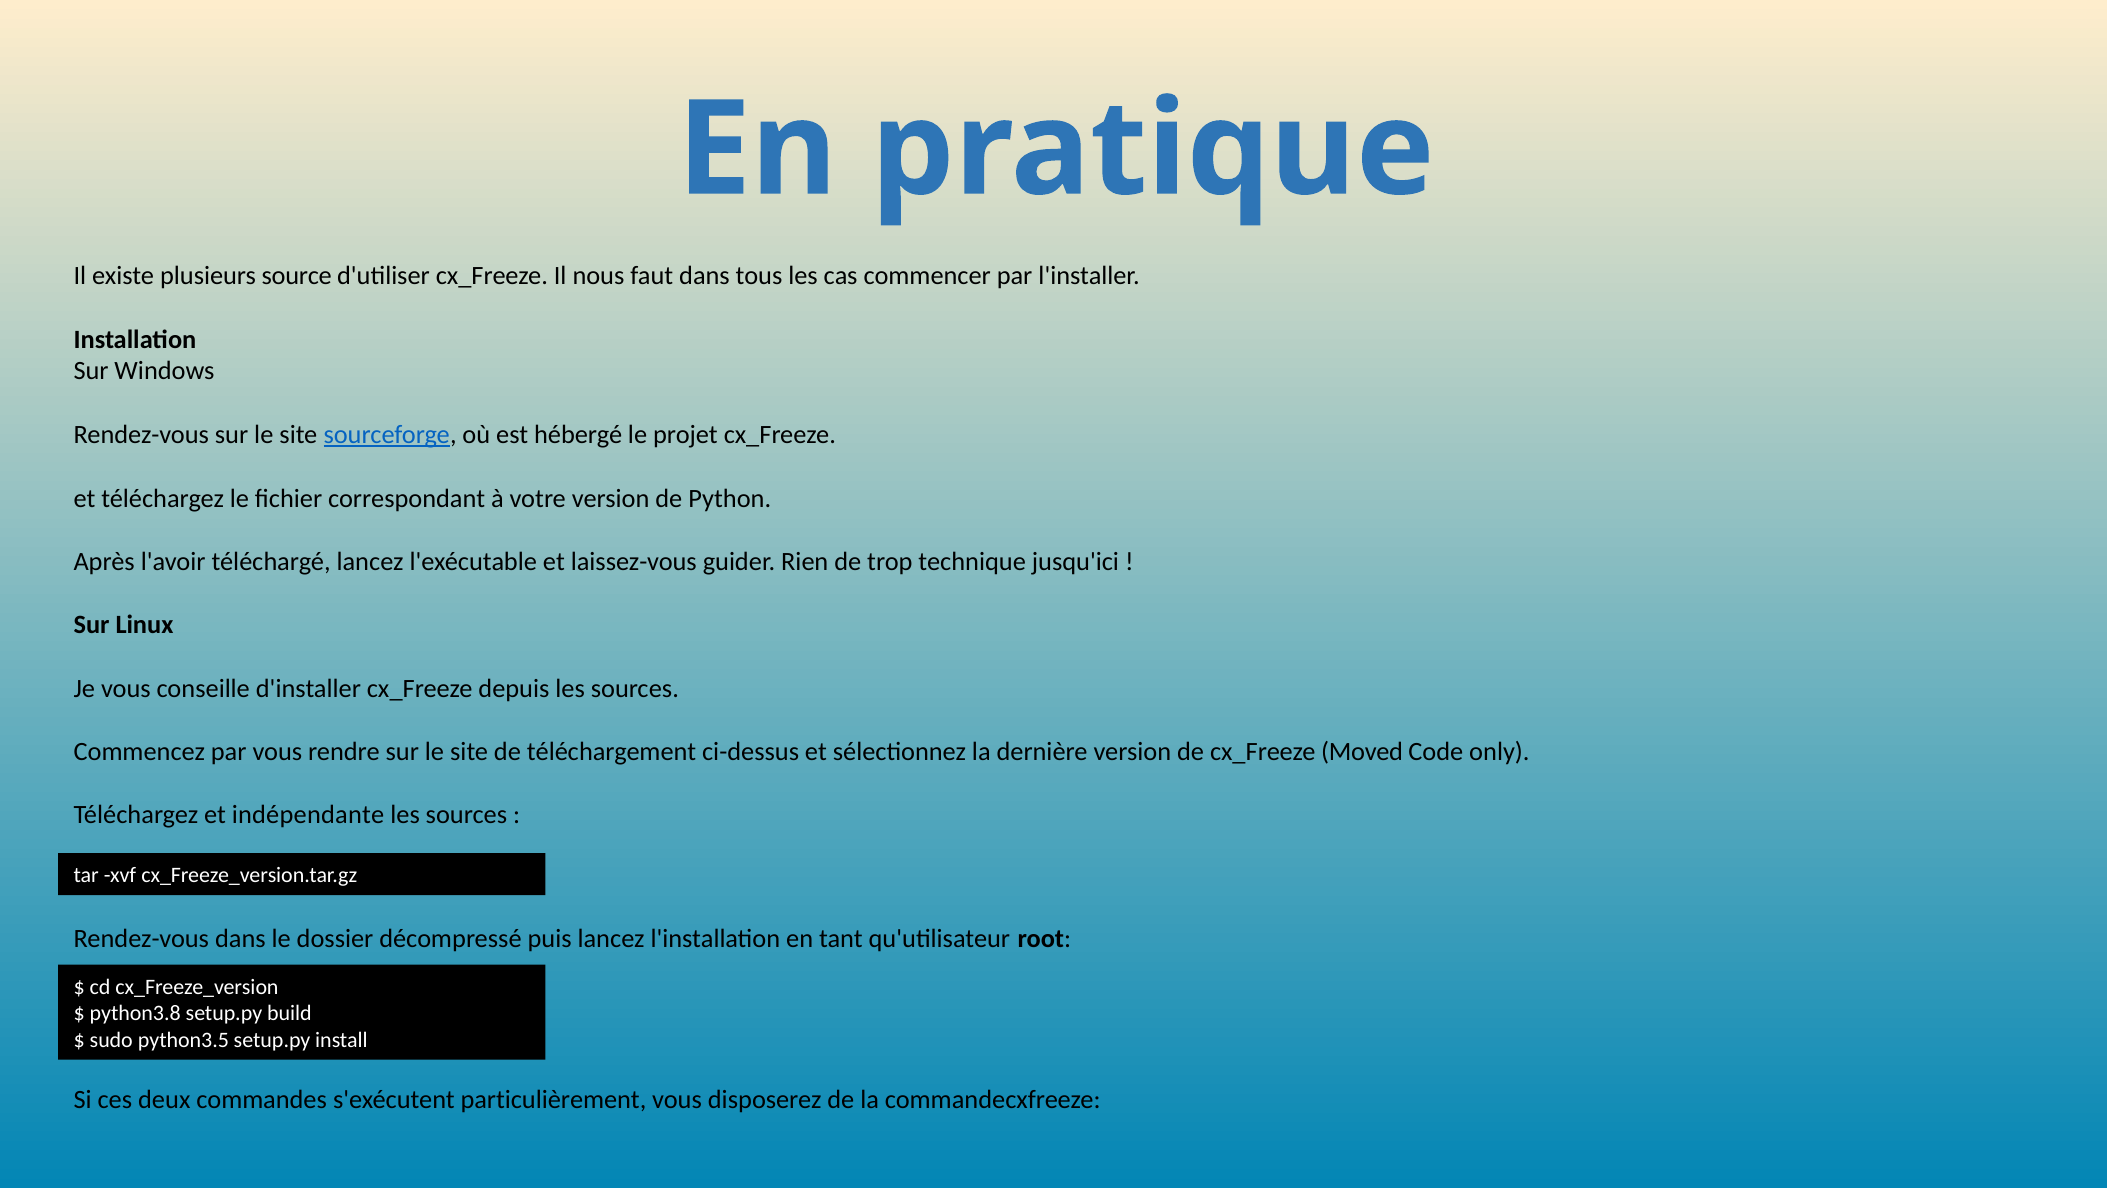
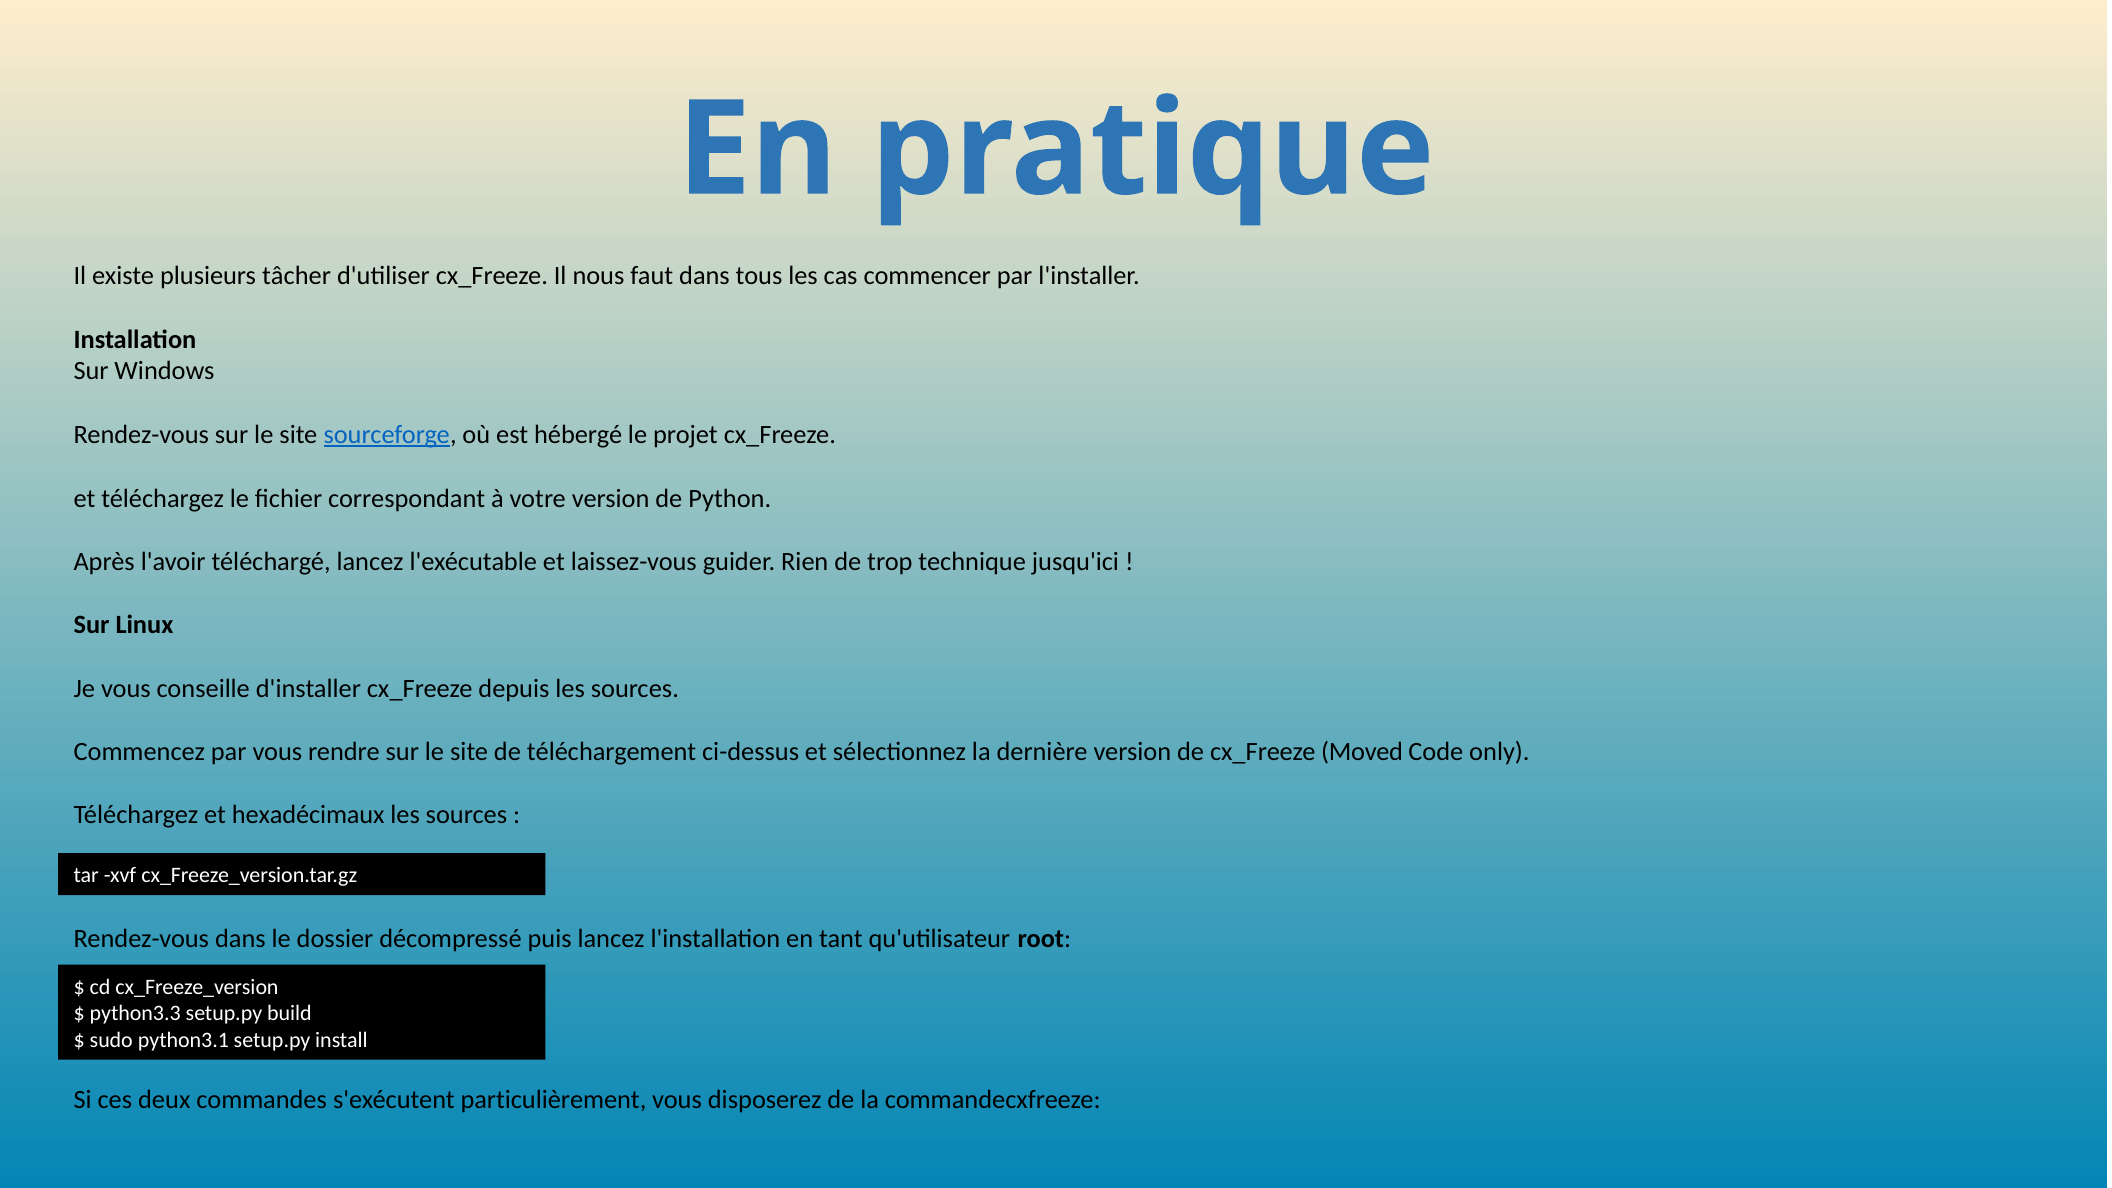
source: source -> tâcher
indépendante: indépendante -> hexadécimaux
python3.8: python3.8 -> python3.3
python3.5: python3.5 -> python3.1
